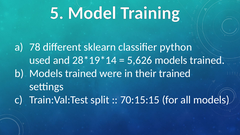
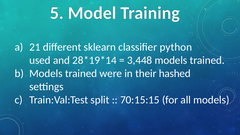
78: 78 -> 21
5,626: 5,626 -> 3,448
their trained: trained -> hashed
